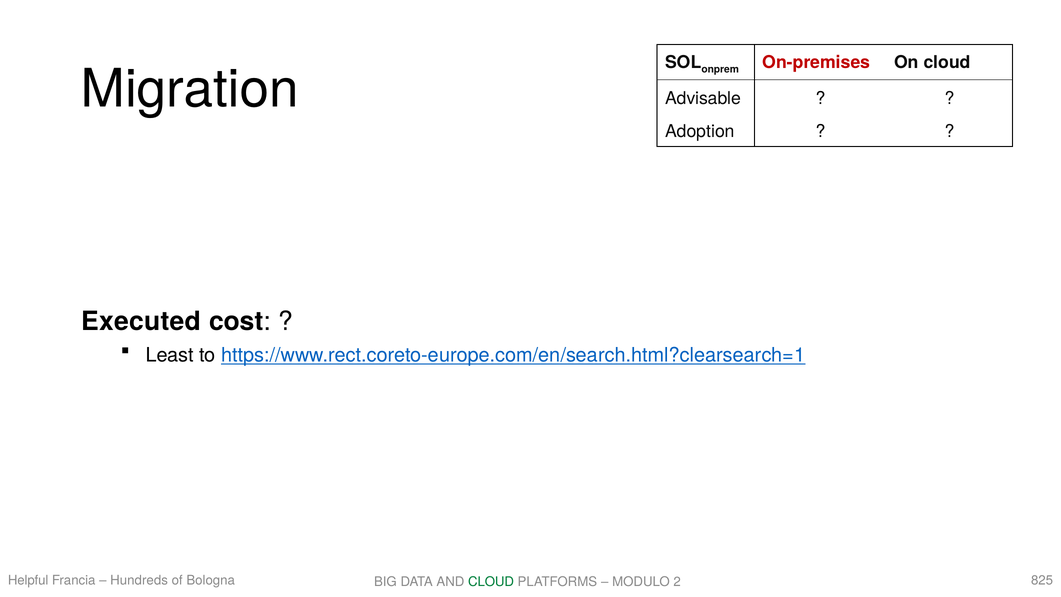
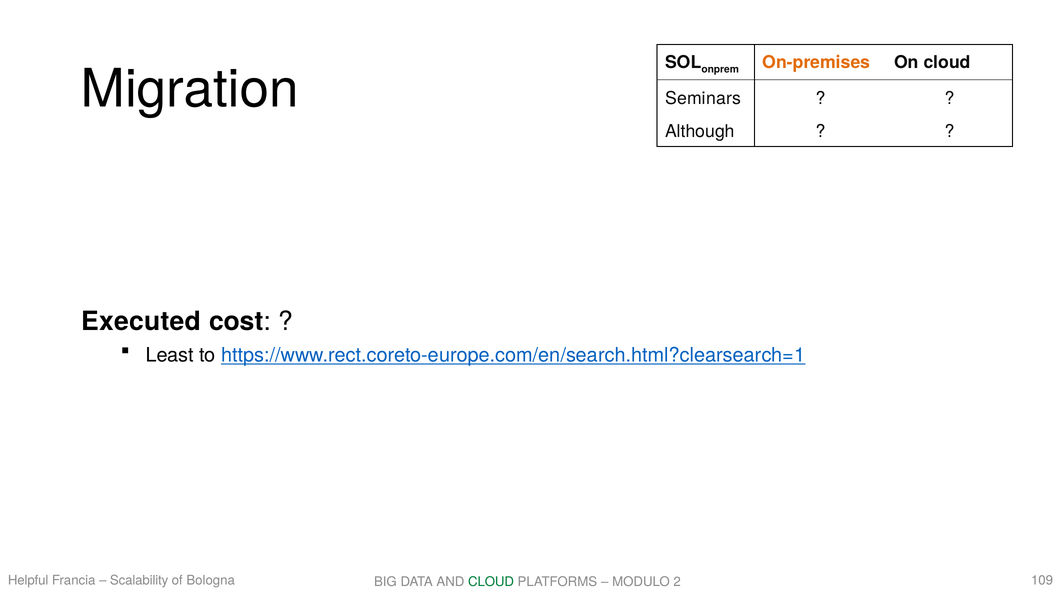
On-premises colour: red -> orange
Advisable: Advisable -> Seminars
Adoption: Adoption -> Although
Hundreds: Hundreds -> Scalability
825: 825 -> 109
